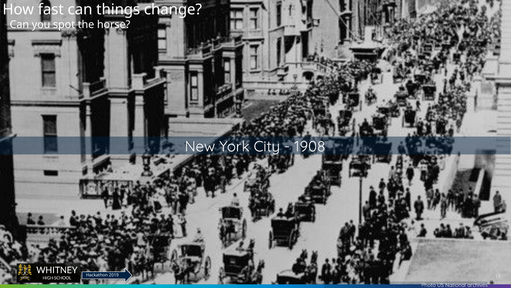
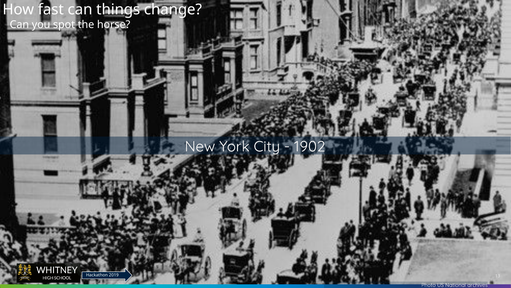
1908: 1908 -> 1902
